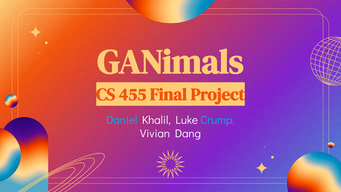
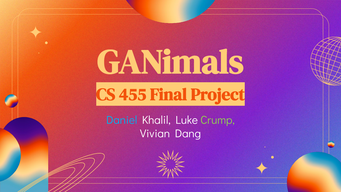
Crump colour: light blue -> light green
